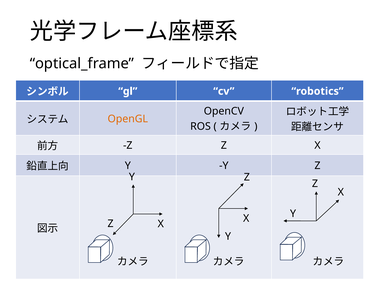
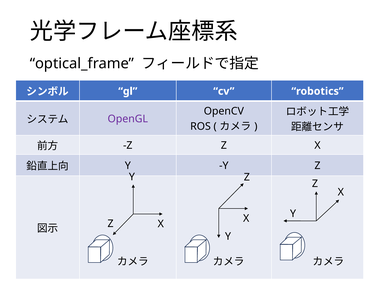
OpenGL colour: orange -> purple
